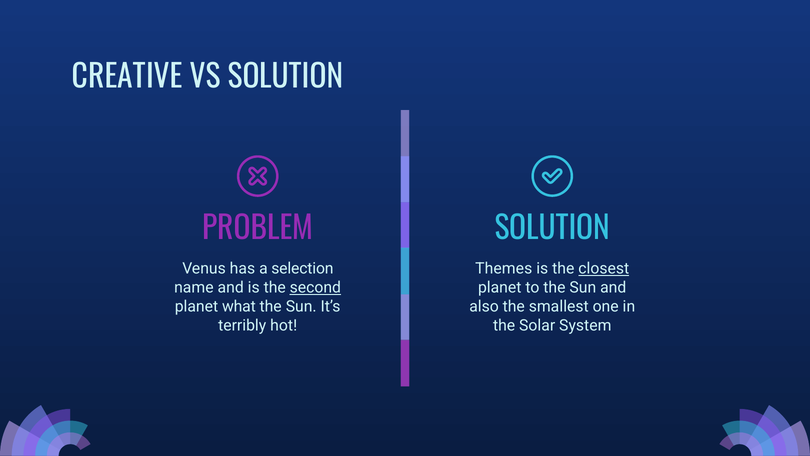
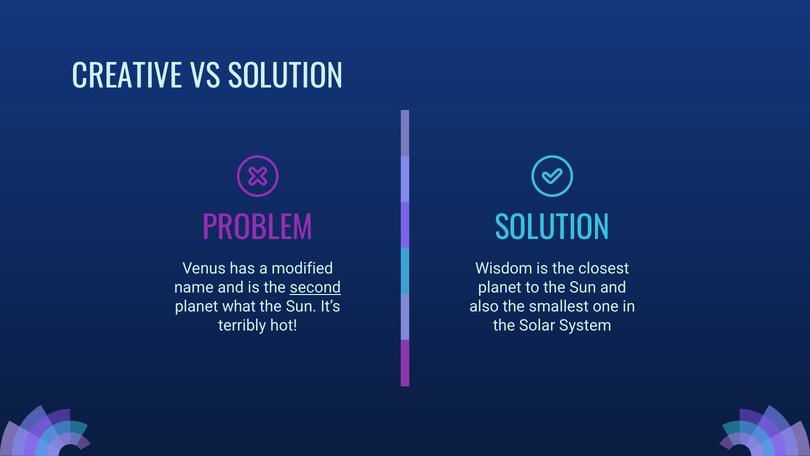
selection: selection -> modified
Themes: Themes -> Wisdom
closest underline: present -> none
